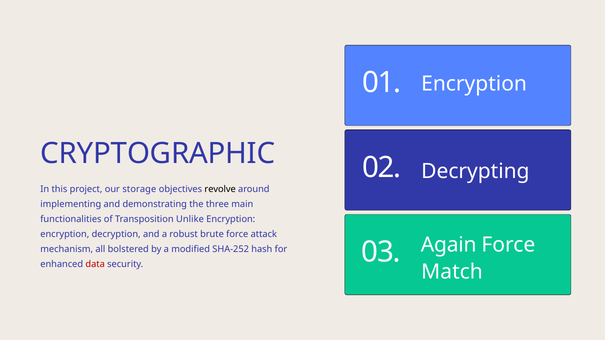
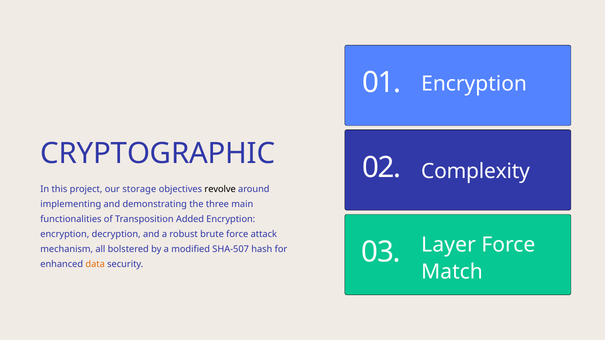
Decrypting: Decrypting -> Complexity
Unlike: Unlike -> Added
Again: Again -> Layer
SHA-252: SHA-252 -> SHA-507
data colour: red -> orange
